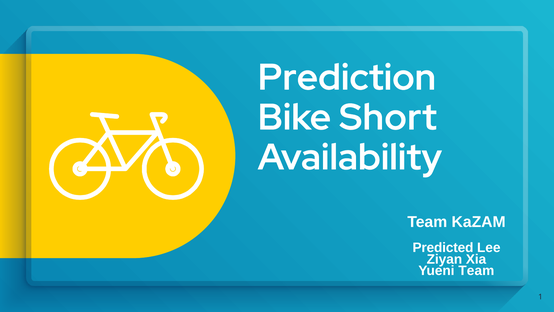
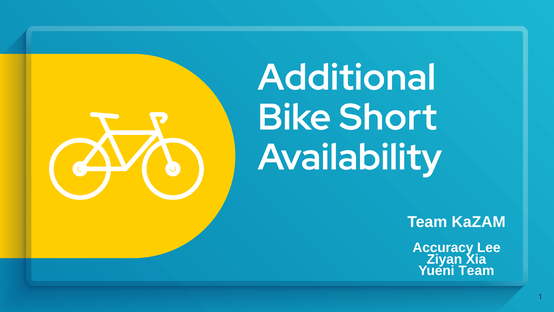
Prediction: Prediction -> Additional
Predicted: Predicted -> Accuracy
